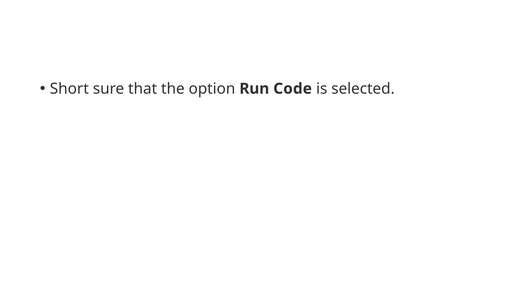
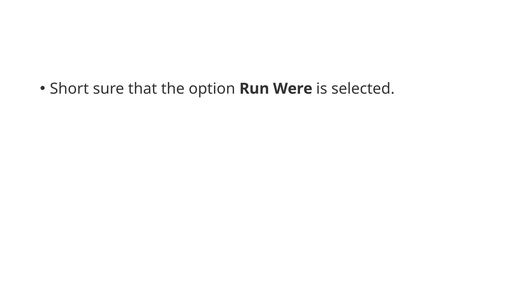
Code: Code -> Were
